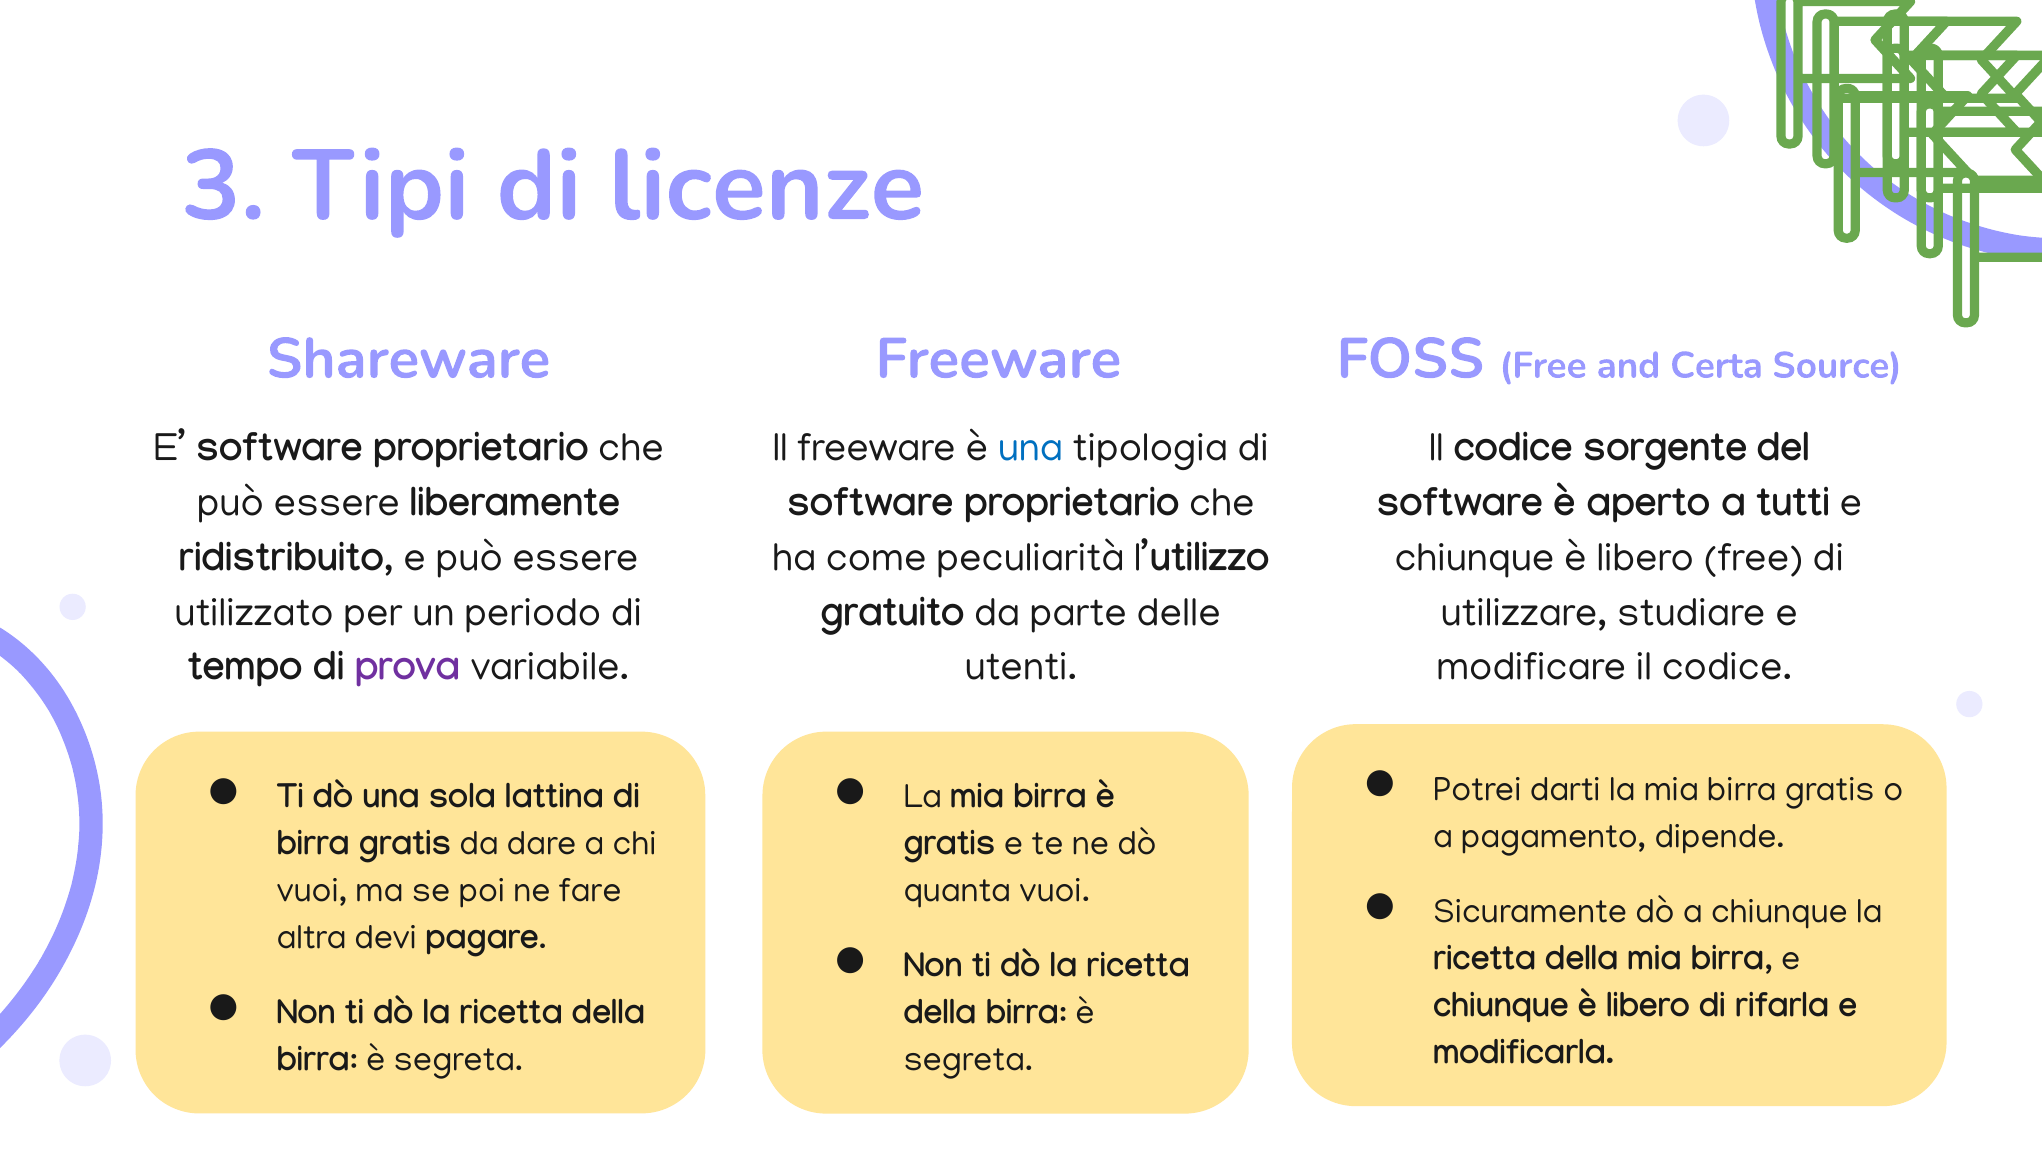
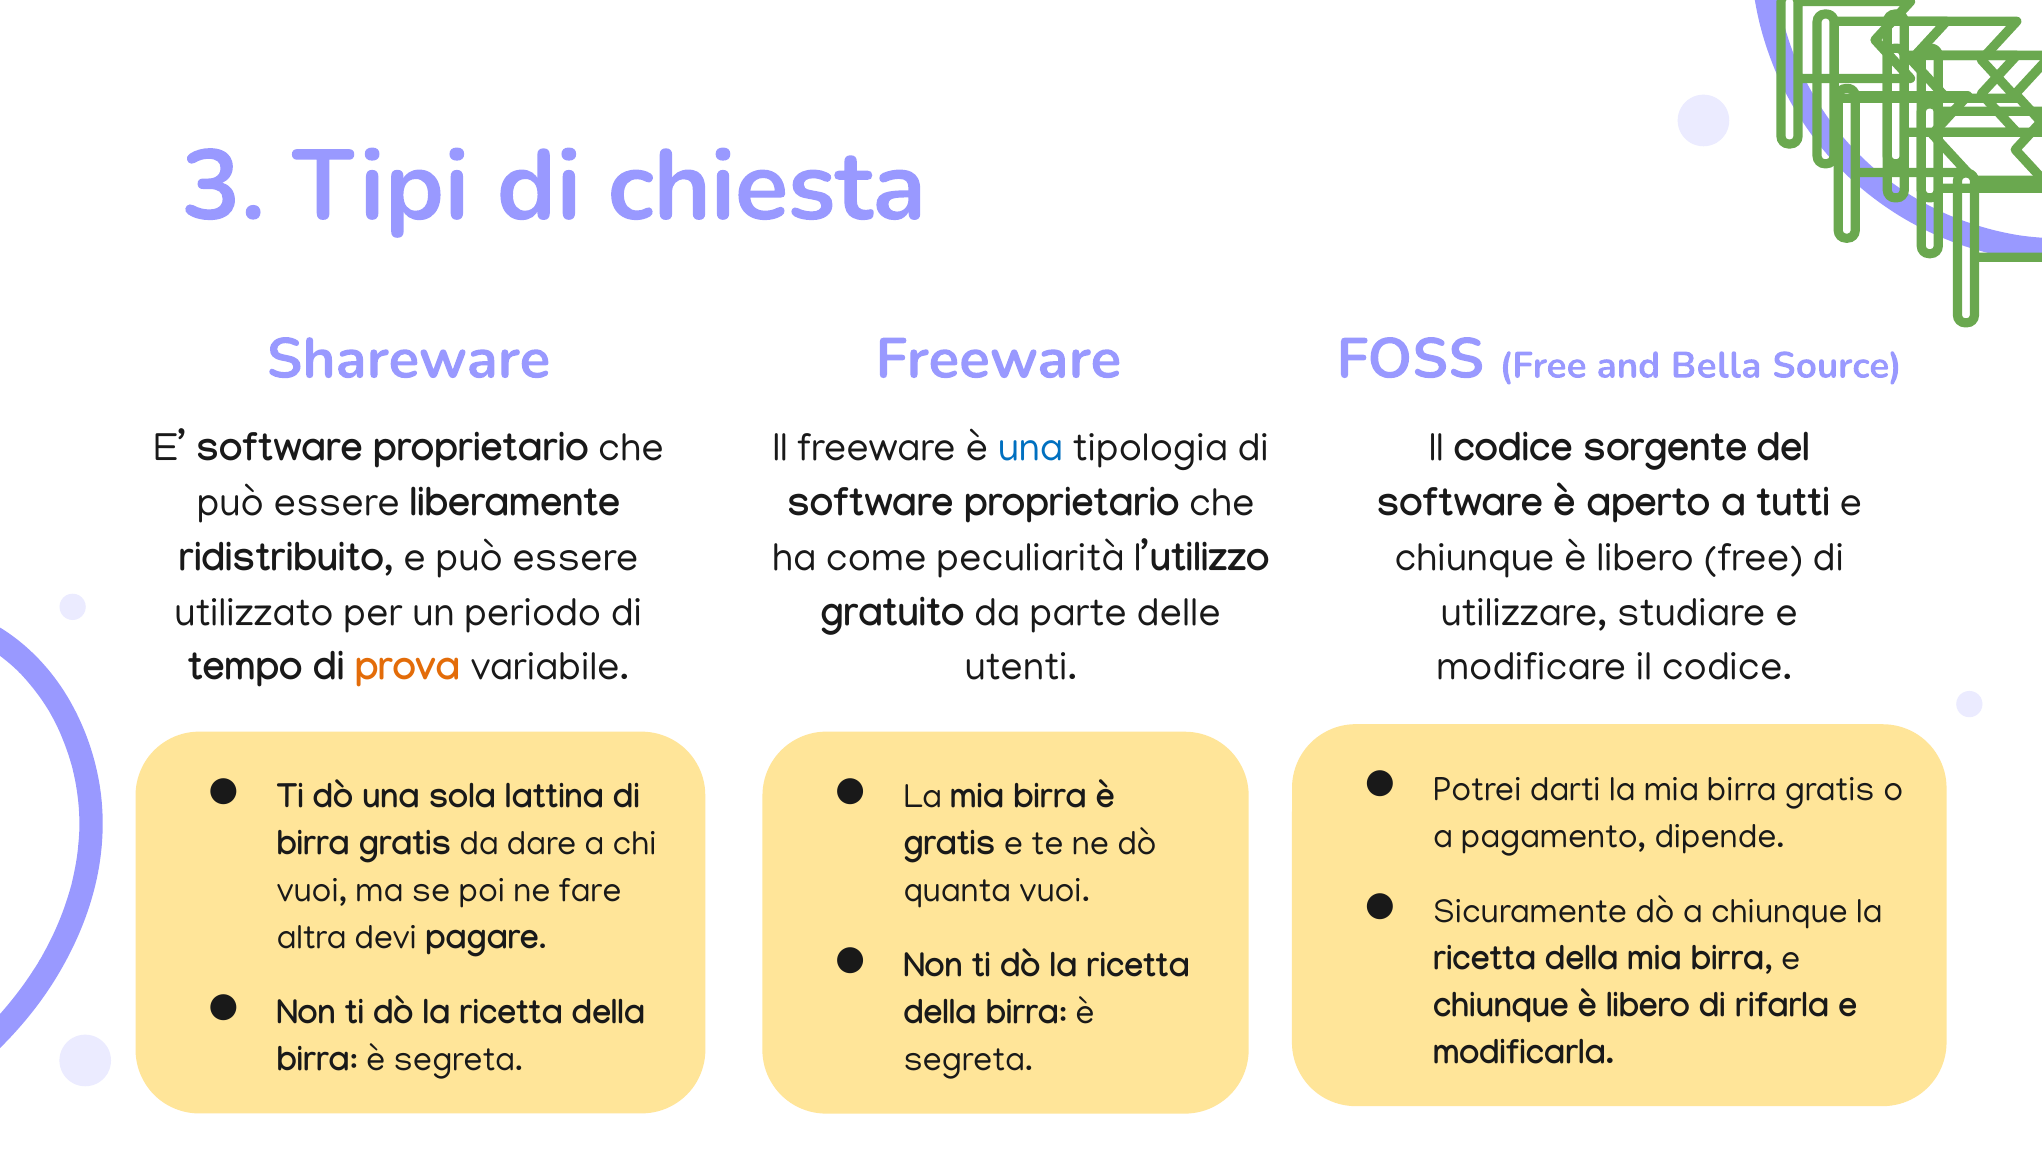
licenze: licenze -> chiesta
Certa: Certa -> Bella
prova colour: purple -> orange
